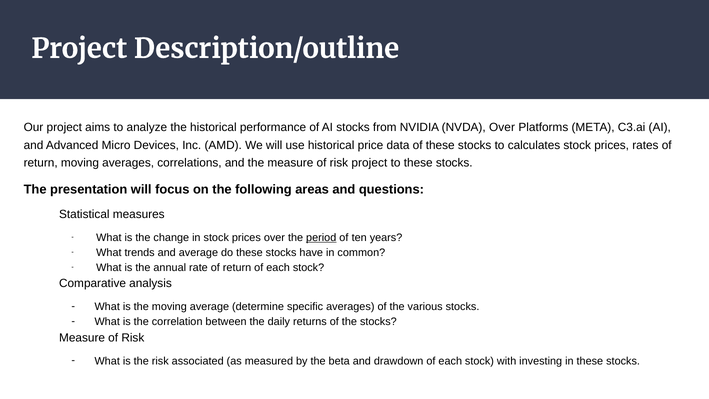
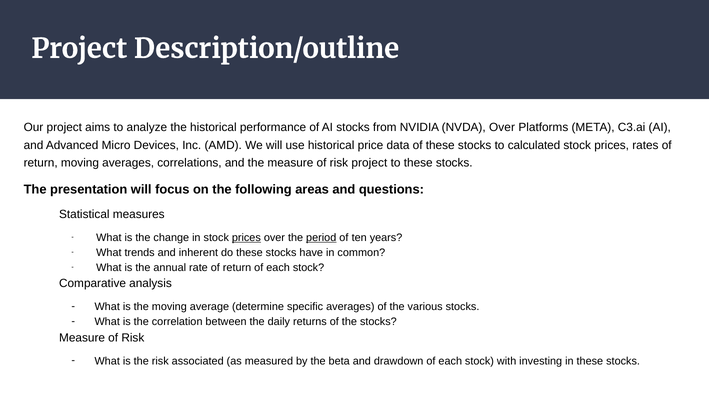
calculates: calculates -> calculated
prices at (246, 238) underline: none -> present
and average: average -> inherent
